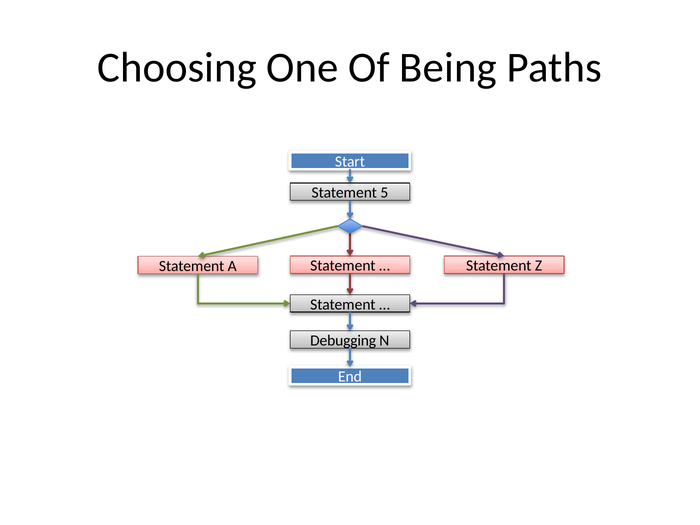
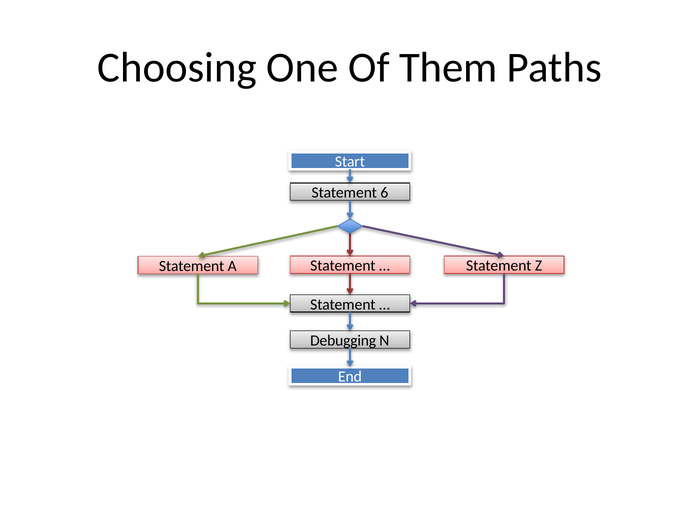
Being: Being -> Them
5: 5 -> 6
